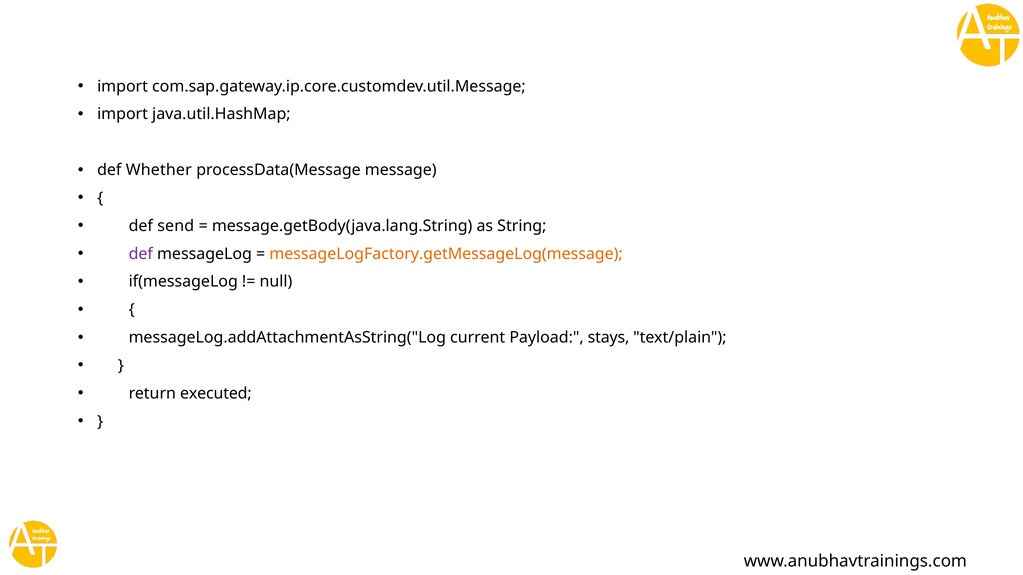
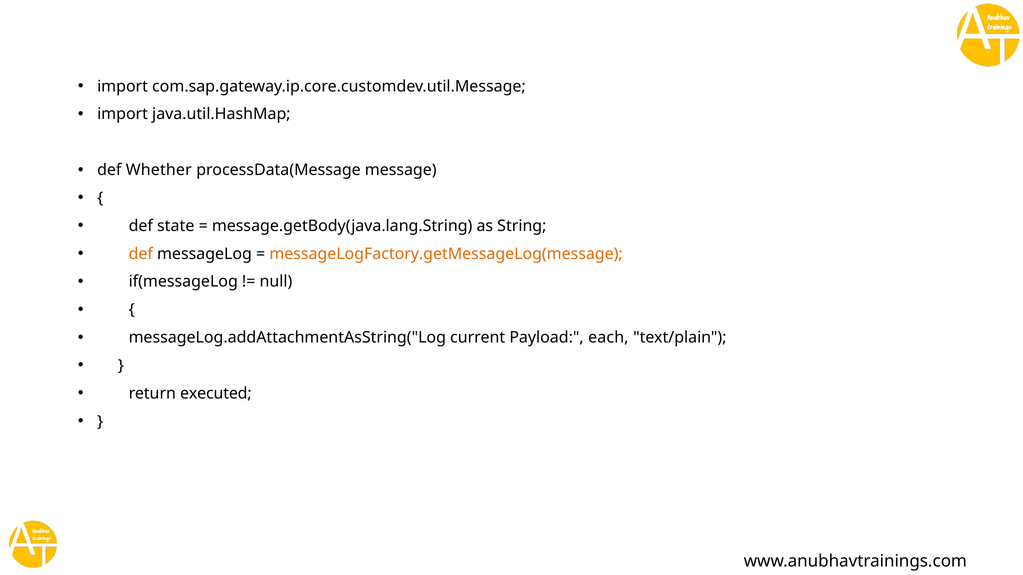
send: send -> state
def at (141, 254) colour: purple -> orange
stays: stays -> each
